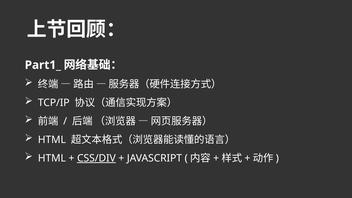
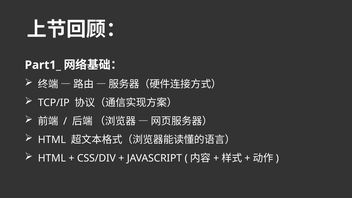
CSS/DIV underline: present -> none
